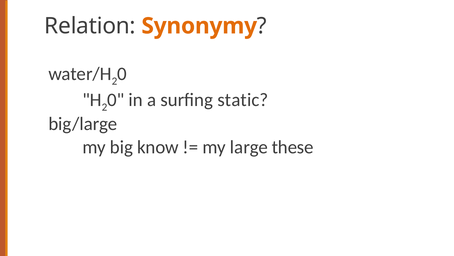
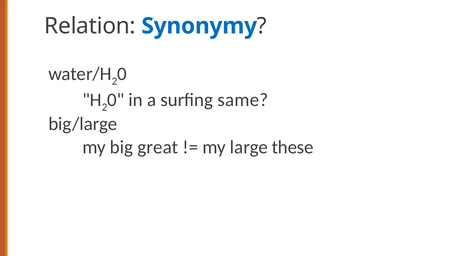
Synonymy colour: orange -> blue
static: static -> same
know: know -> great
